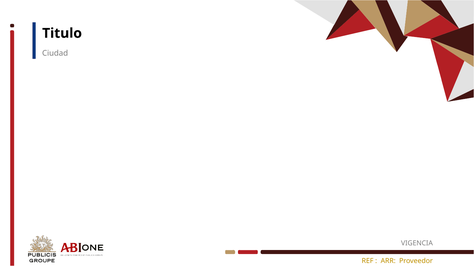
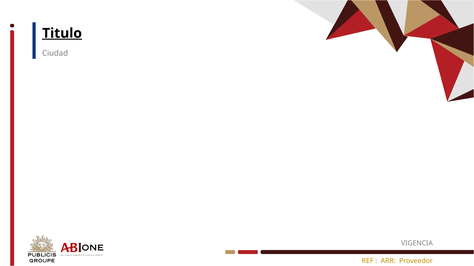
Titulo underline: none -> present
